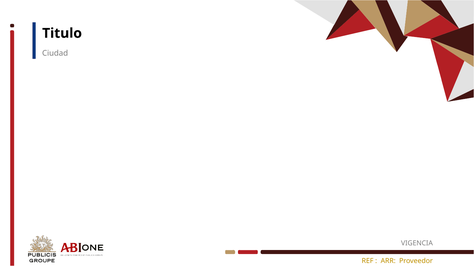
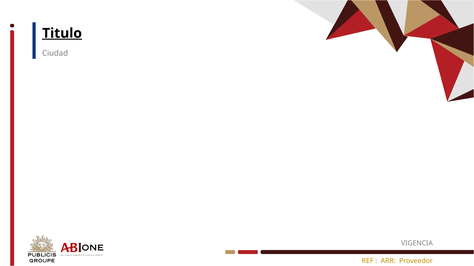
Titulo underline: none -> present
